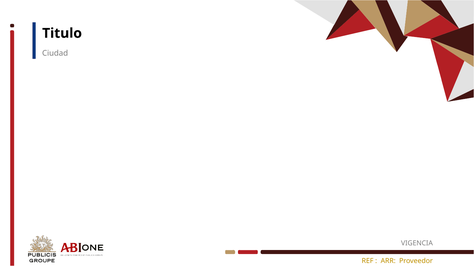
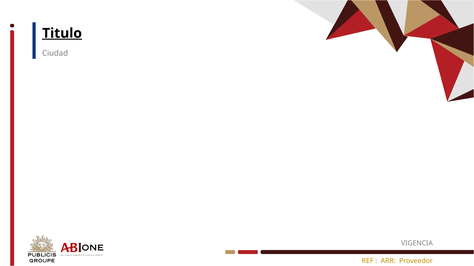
Titulo underline: none -> present
